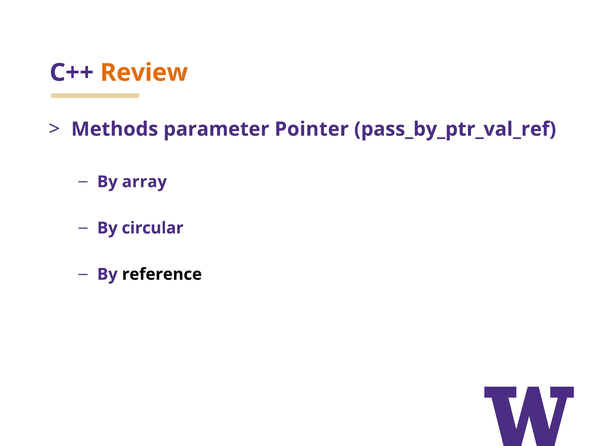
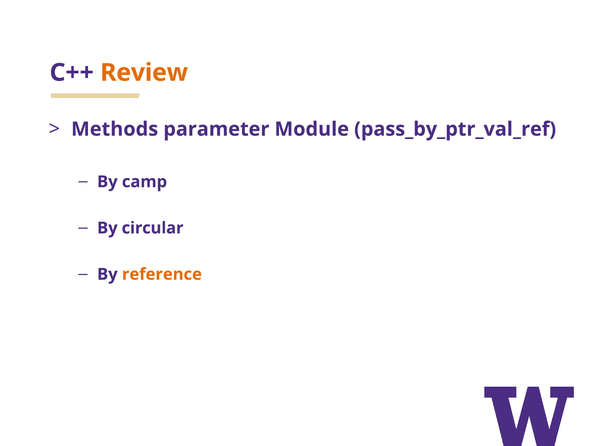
Pointer: Pointer -> Module
array: array -> camp
reference colour: black -> orange
